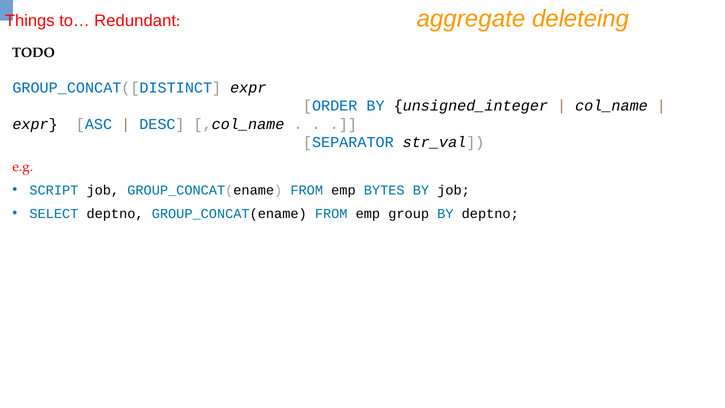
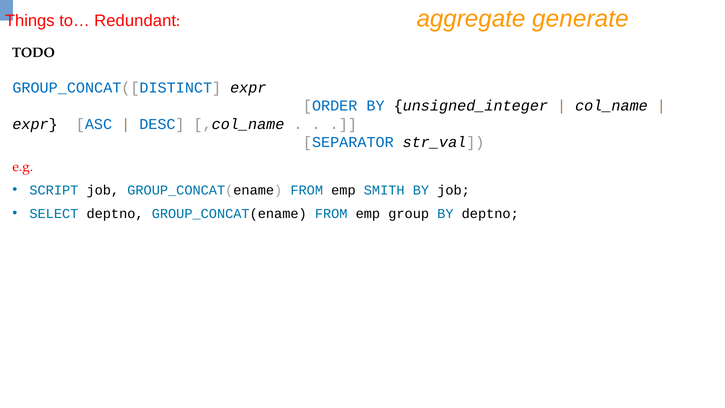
deleteing: deleteing -> generate
BYTES: BYTES -> SMITH
